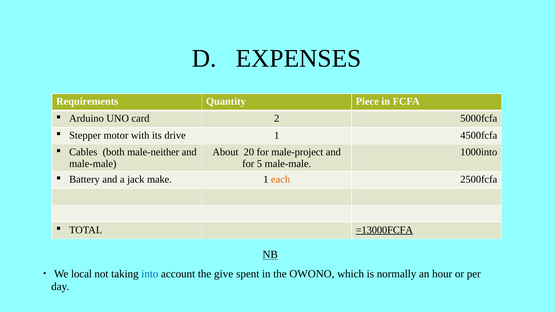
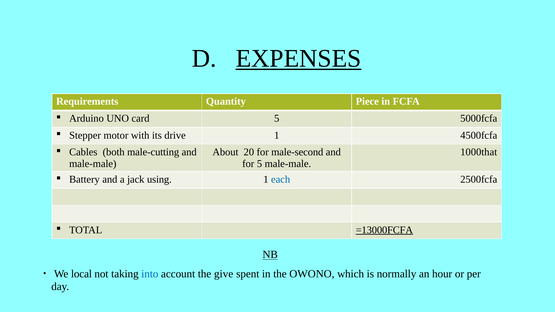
EXPENSES underline: none -> present
card 2: 2 -> 5
male-neither: male-neither -> male-cutting
male-project: male-project -> male-second
1000into: 1000into -> 1000that
make: make -> using
each colour: orange -> blue
